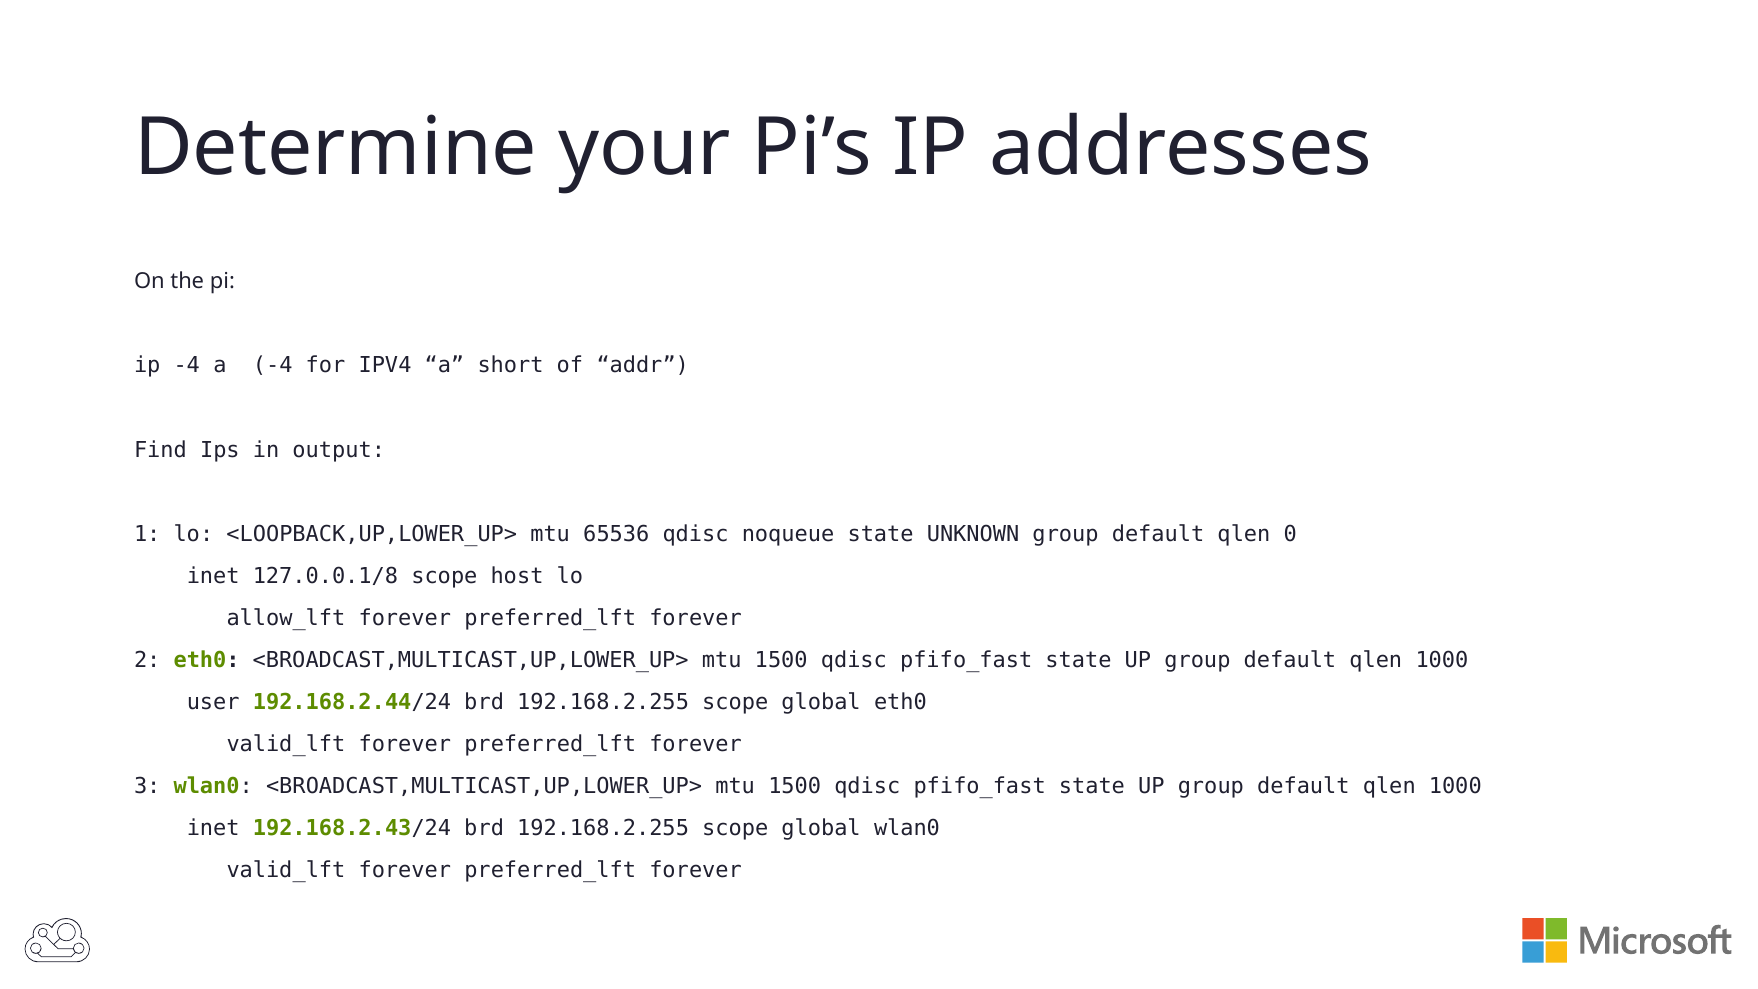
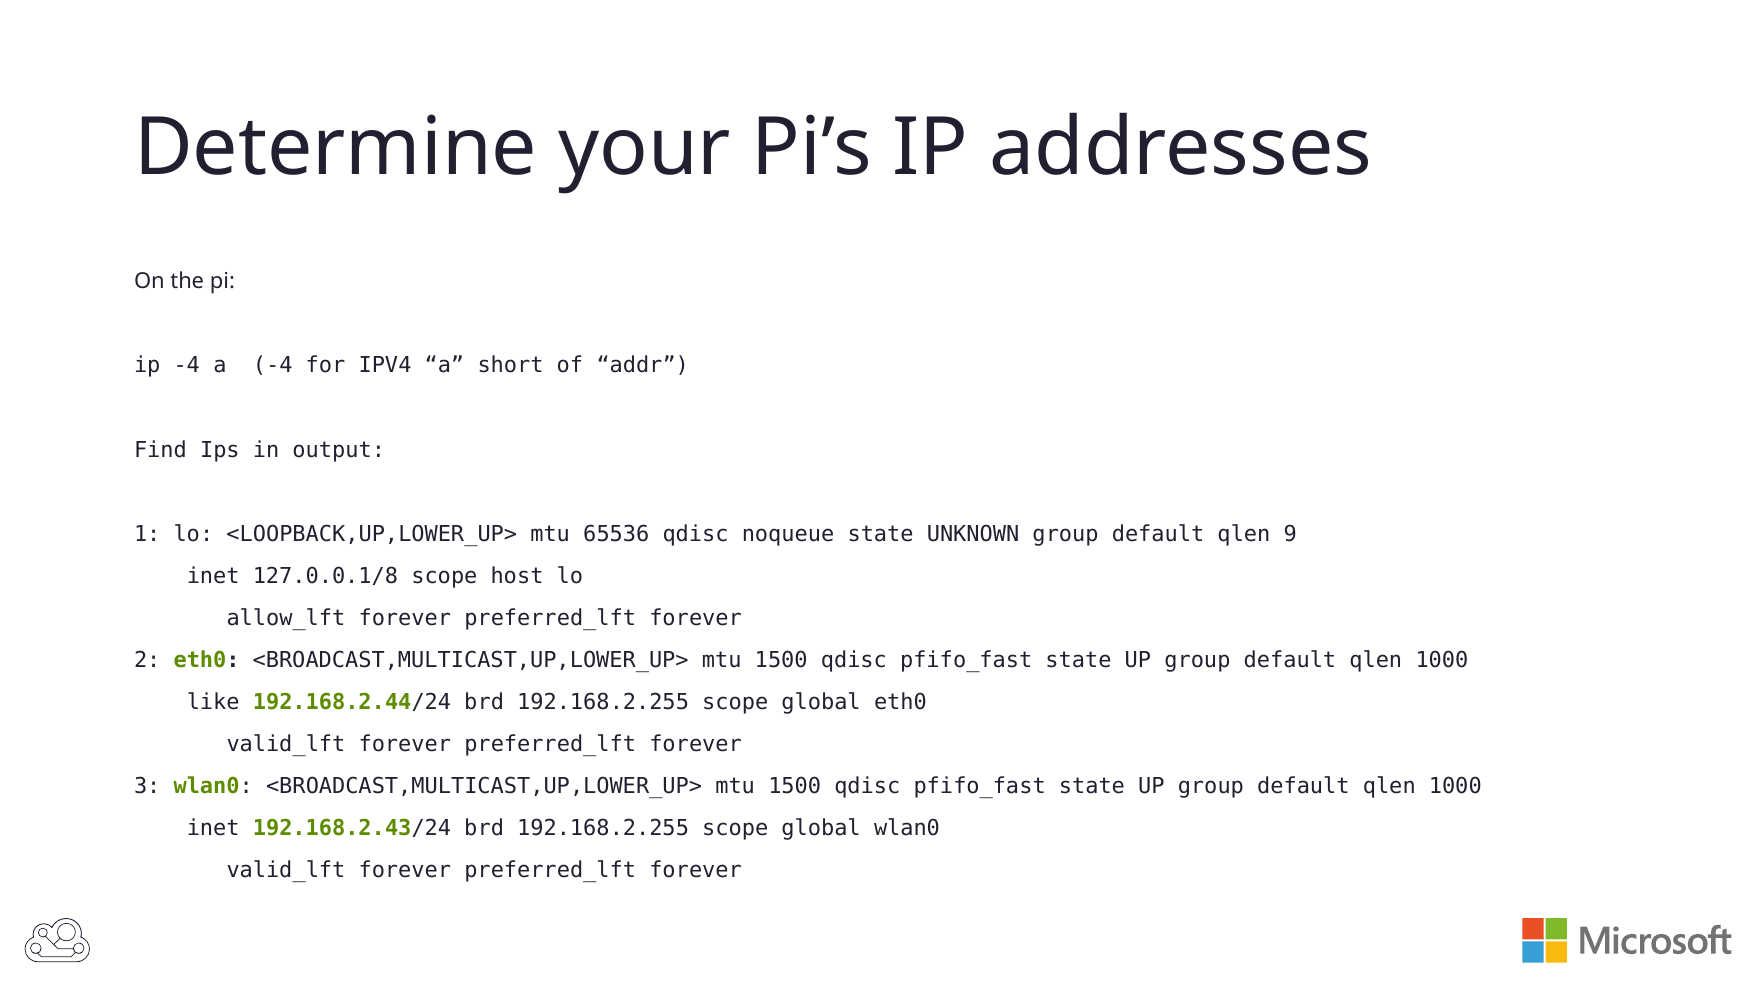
0: 0 -> 9
user: user -> like
